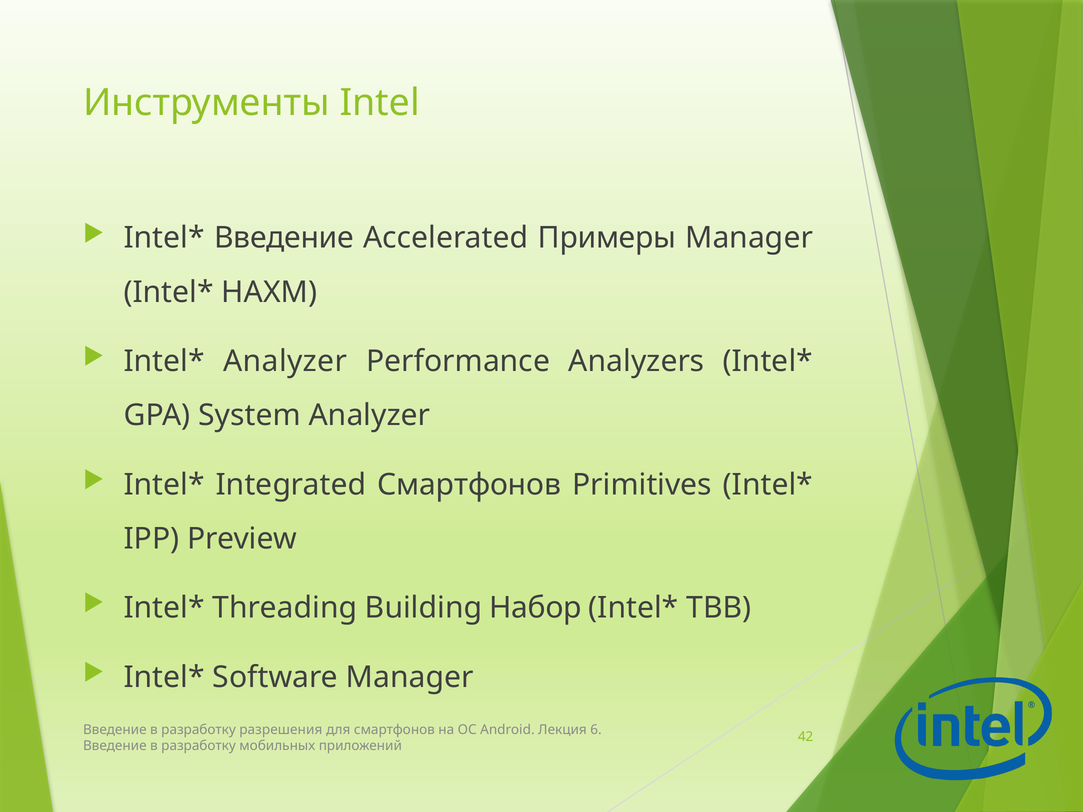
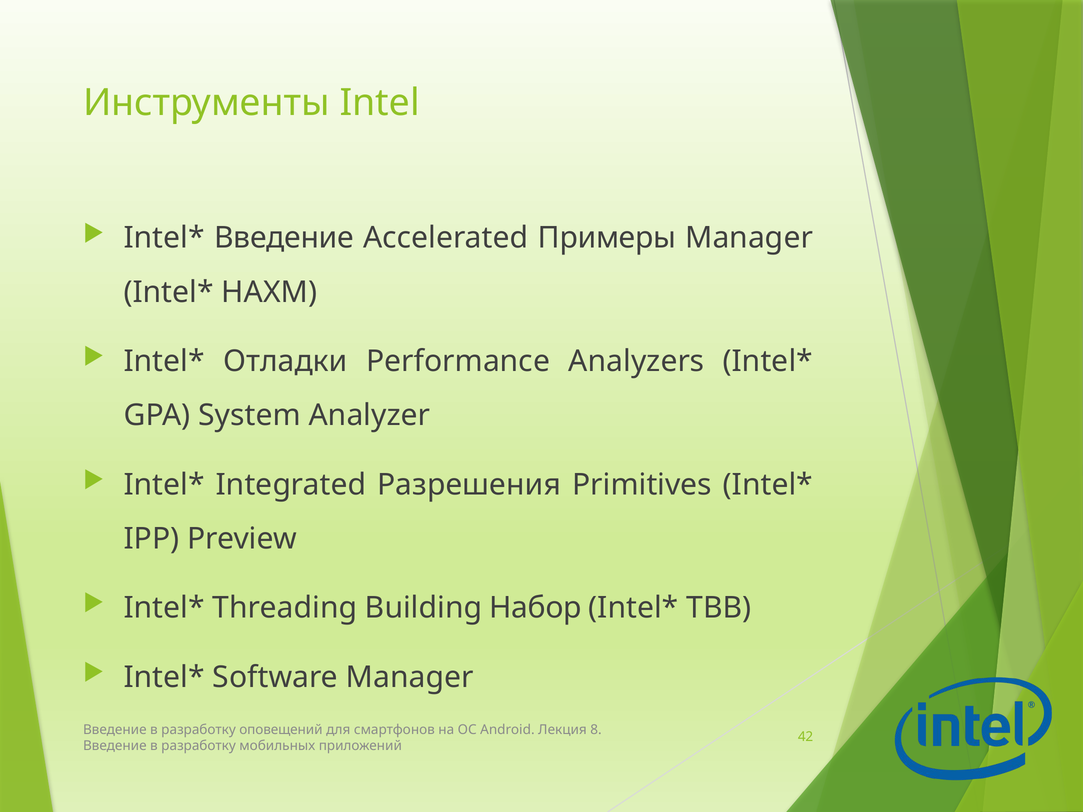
Analyzer at (285, 361): Analyzer -> Отладки
Integrated Смартфонов: Смартфонов -> Разрешения
разрешения: разрешения -> оповещений
6: 6 -> 8
